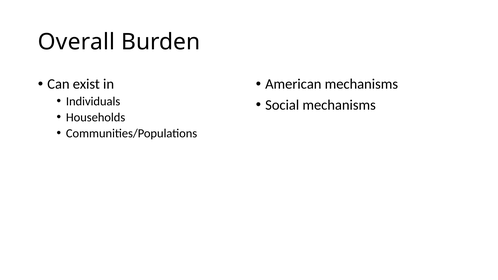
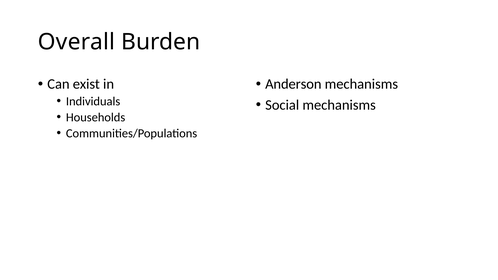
American: American -> Anderson
